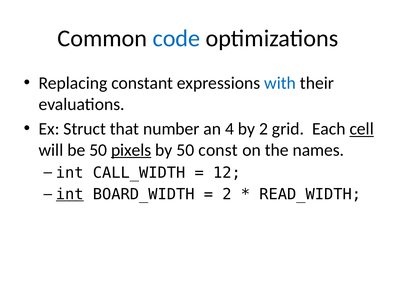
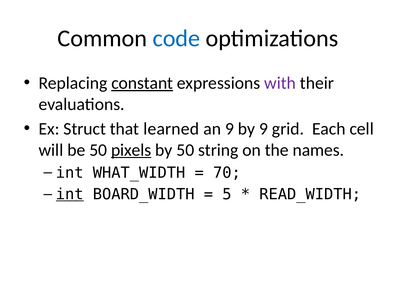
constant underline: none -> present
with colour: blue -> purple
number: number -> learned
an 4: 4 -> 9
by 2: 2 -> 9
cell underline: present -> none
const: const -> string
CALL_WIDTH: CALL_WIDTH -> WHAT_WIDTH
12: 12 -> 70
2 at (227, 194): 2 -> 5
